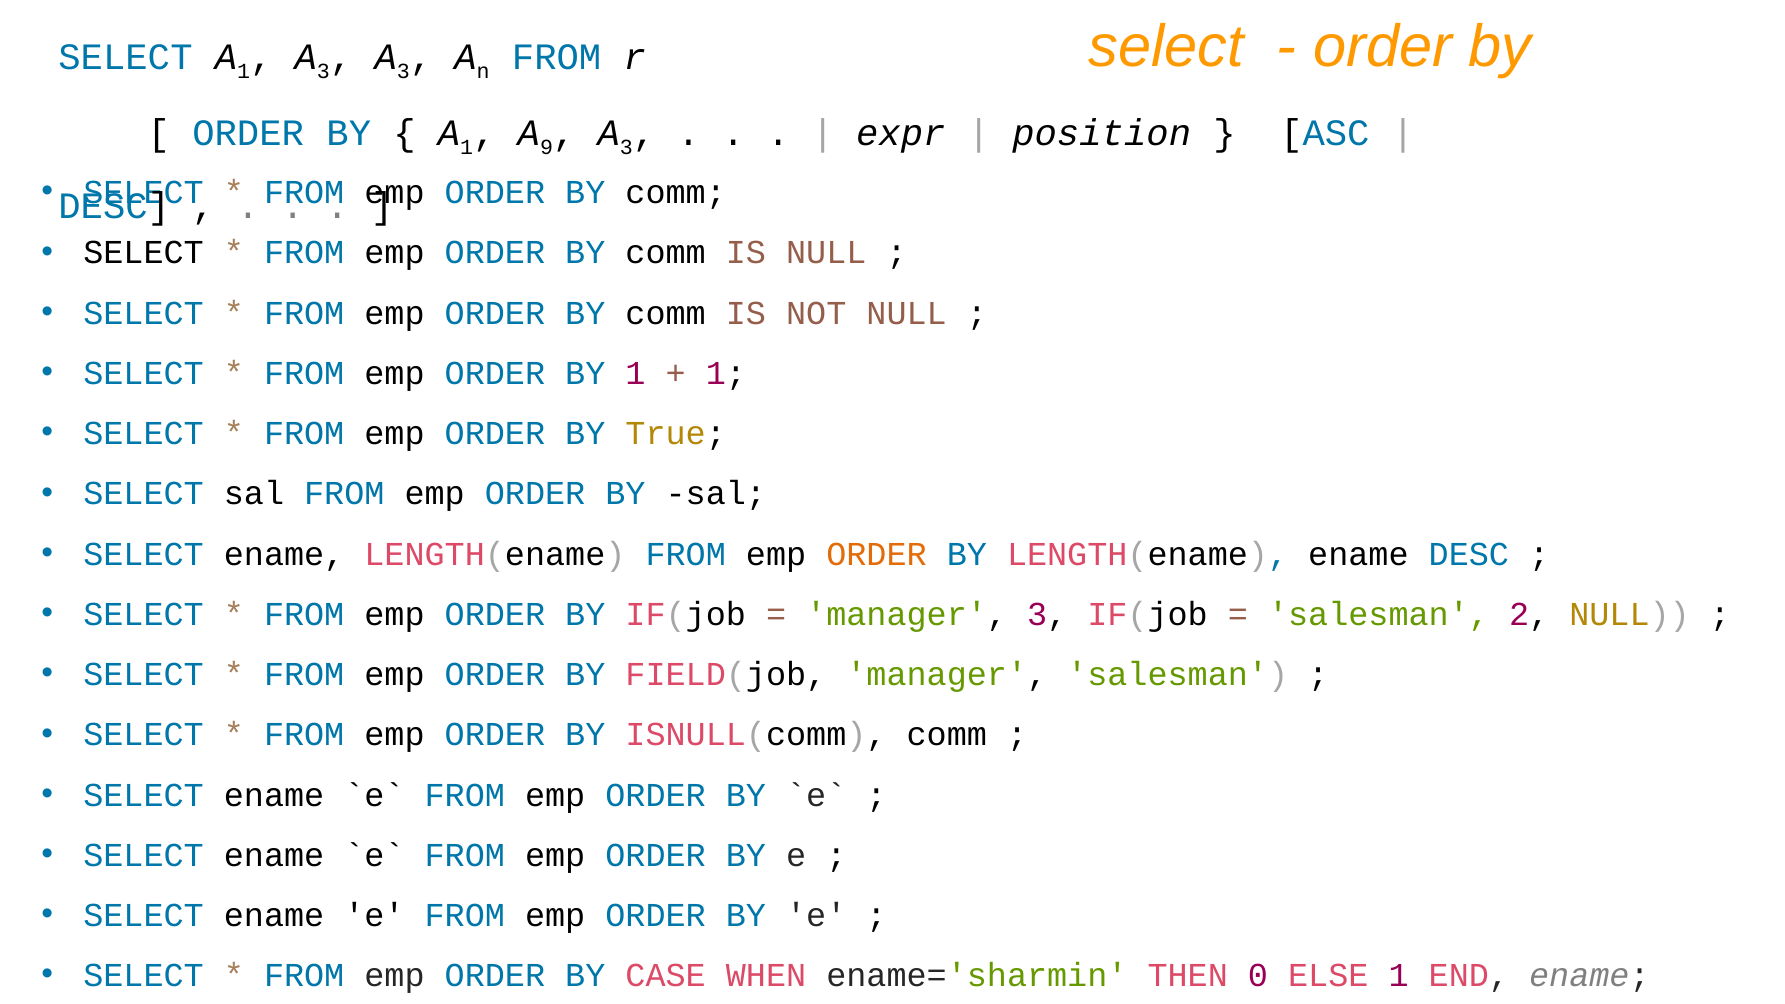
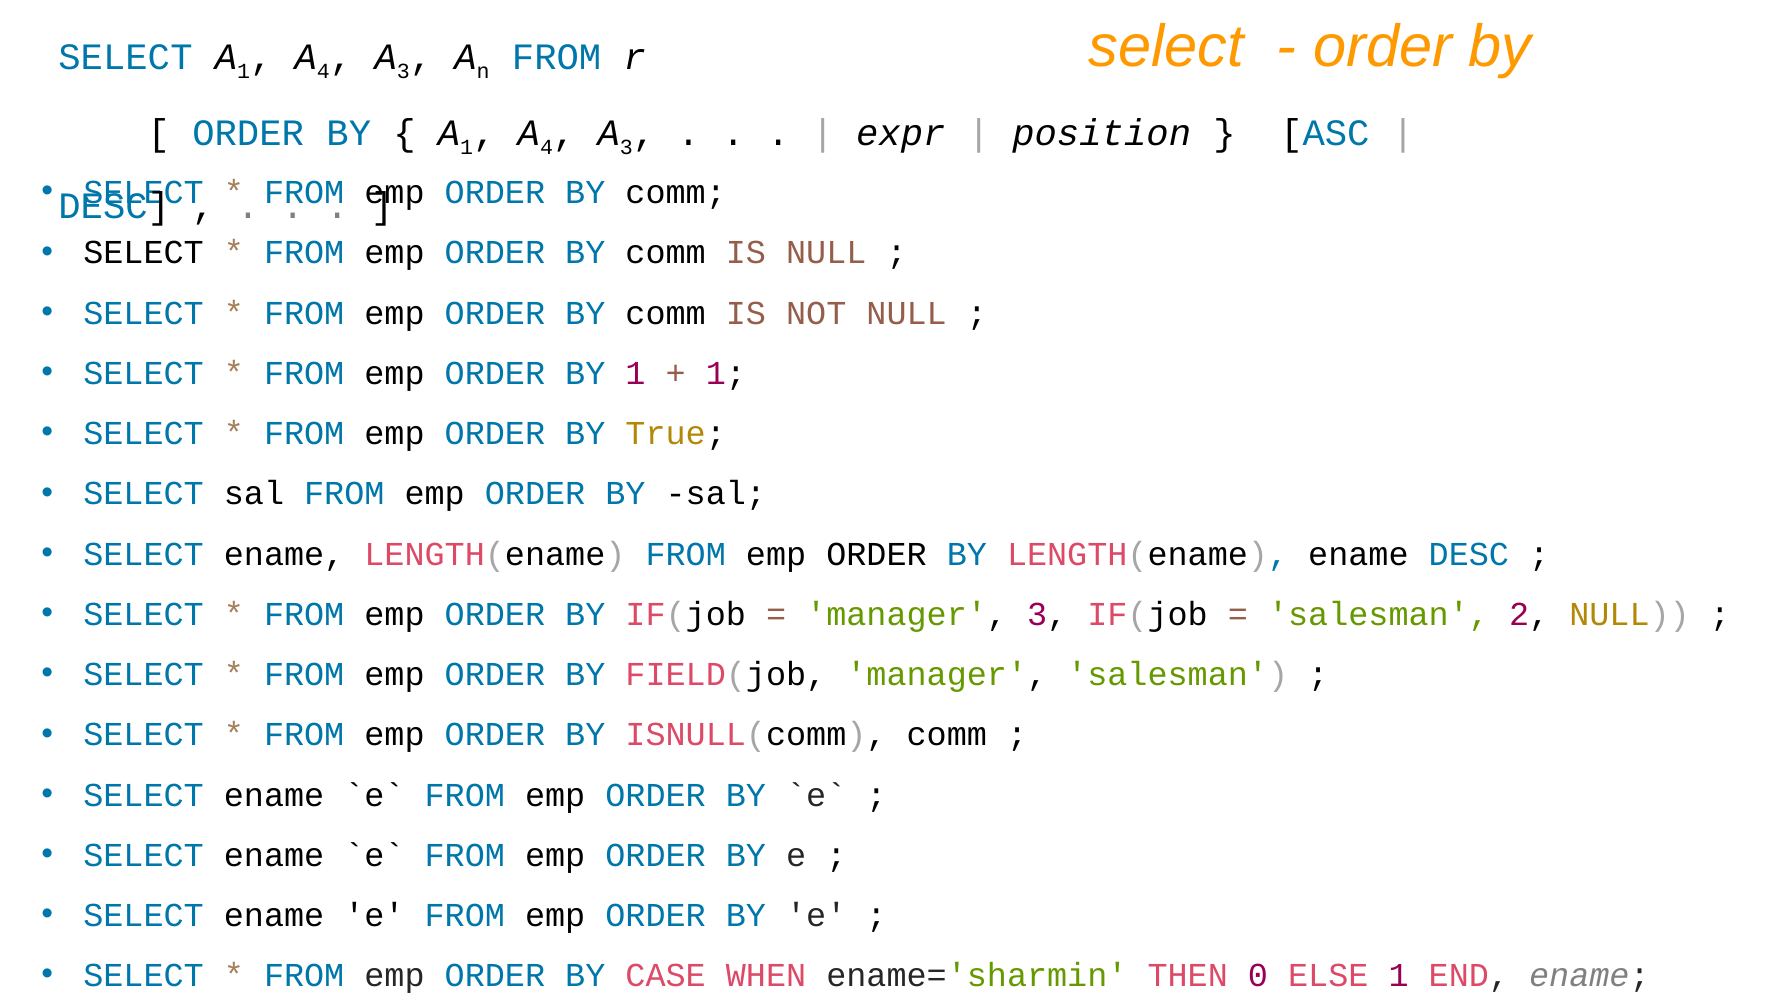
3 at (323, 72): 3 -> 4
9 at (547, 148): 9 -> 4
ORDER at (876, 554) colour: orange -> black
